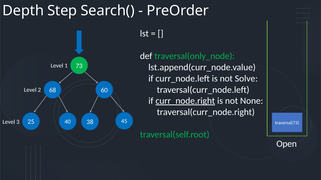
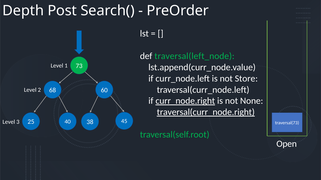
Step: Step -> Post
traversal(only_node: traversal(only_node -> traversal(left_node
Solve: Solve -> Store
traversal(curr_node.right underline: none -> present
